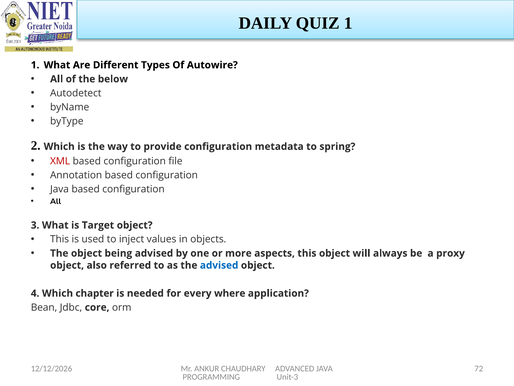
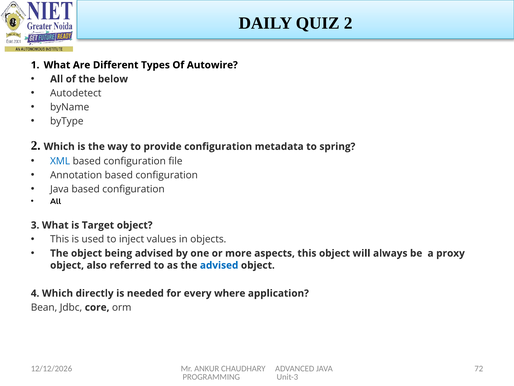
QUIZ 1: 1 -> 2
XML colour: red -> blue
chapter: chapter -> directly
